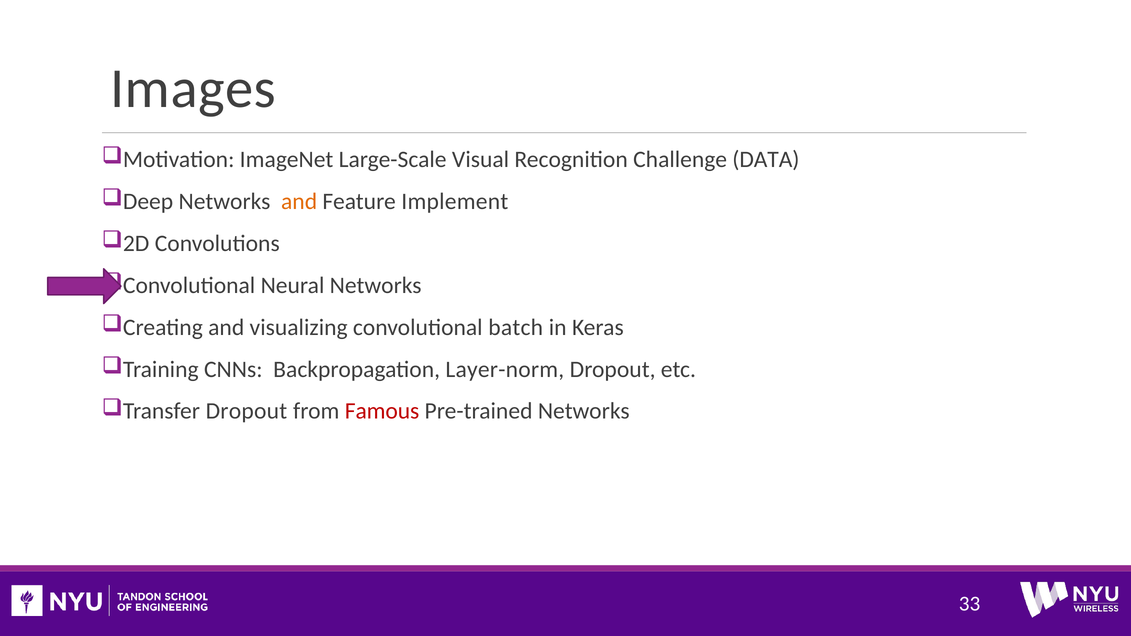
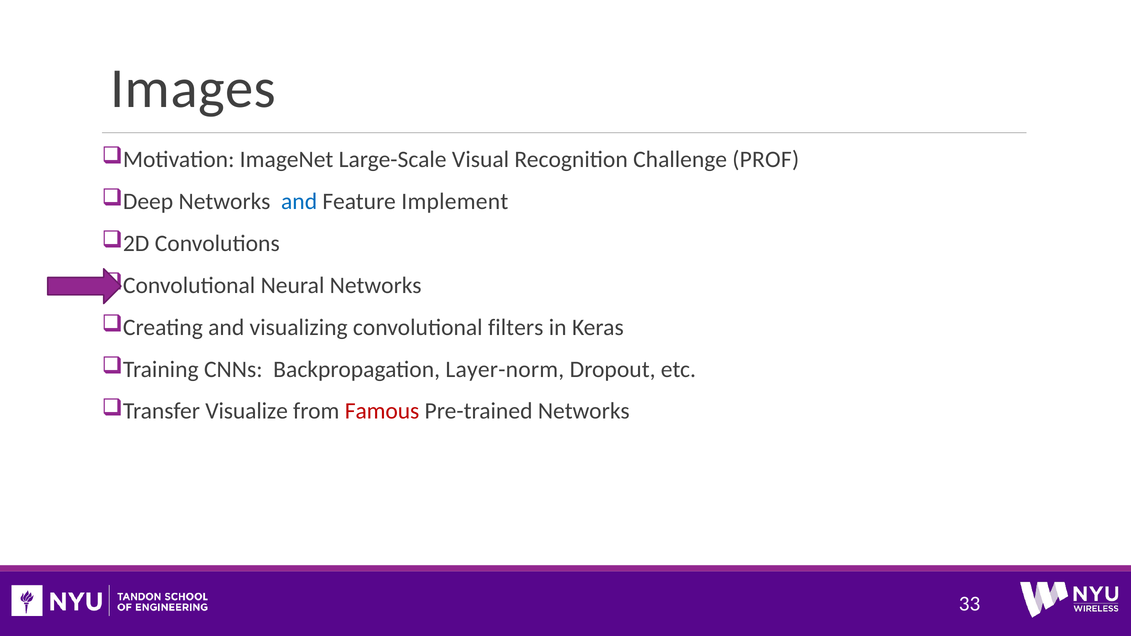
DATA: DATA -> PROF
and at (299, 202) colour: orange -> blue
batch: batch -> filters
Transfer Dropout: Dropout -> Visualize
